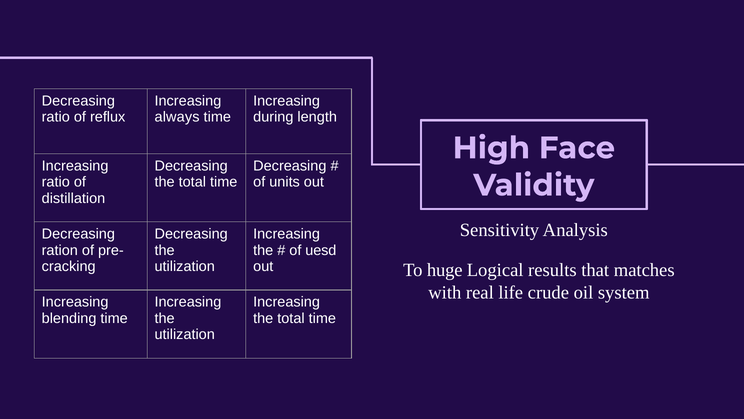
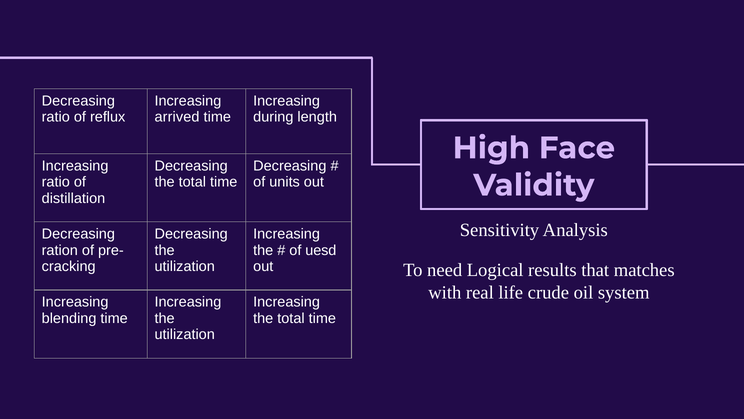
always: always -> arrived
huge: huge -> need
